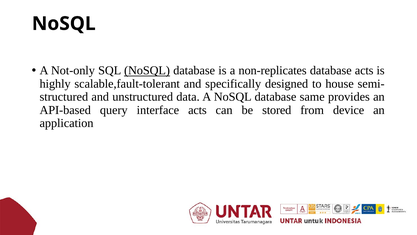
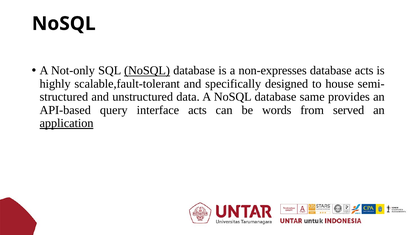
non-replicates: non-replicates -> non-expresses
stored: stored -> words
device: device -> served
application underline: none -> present
